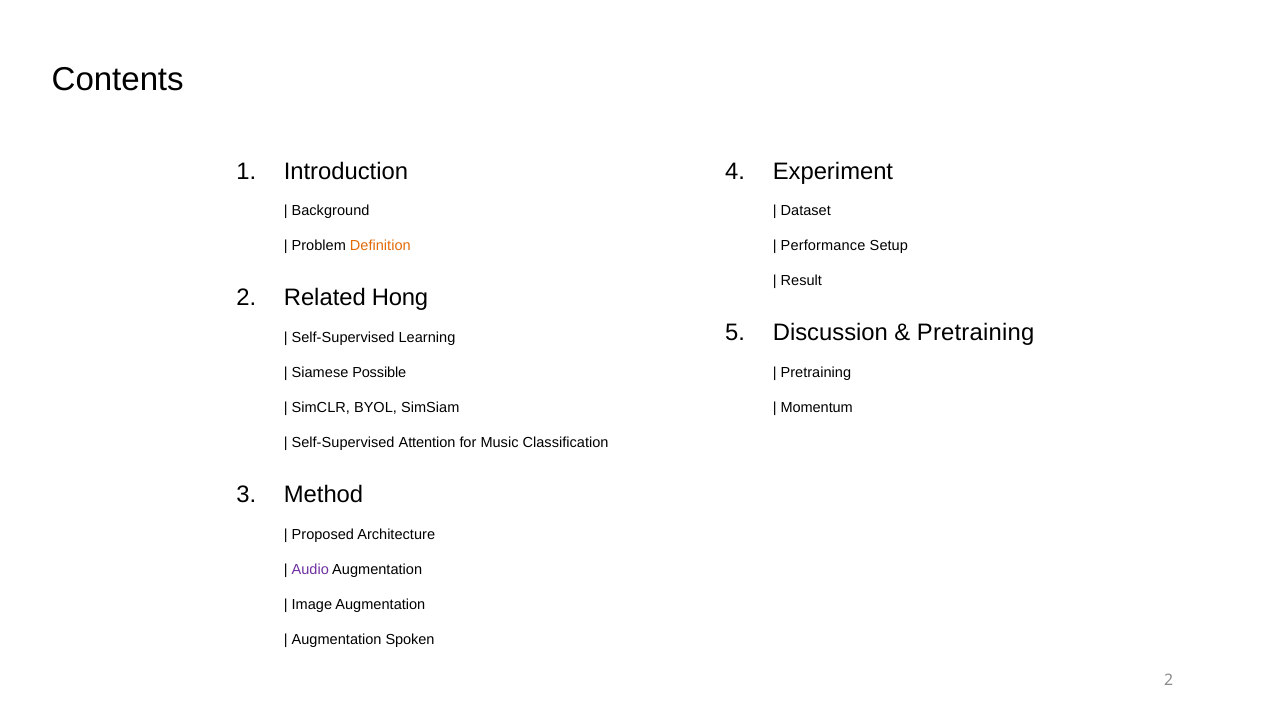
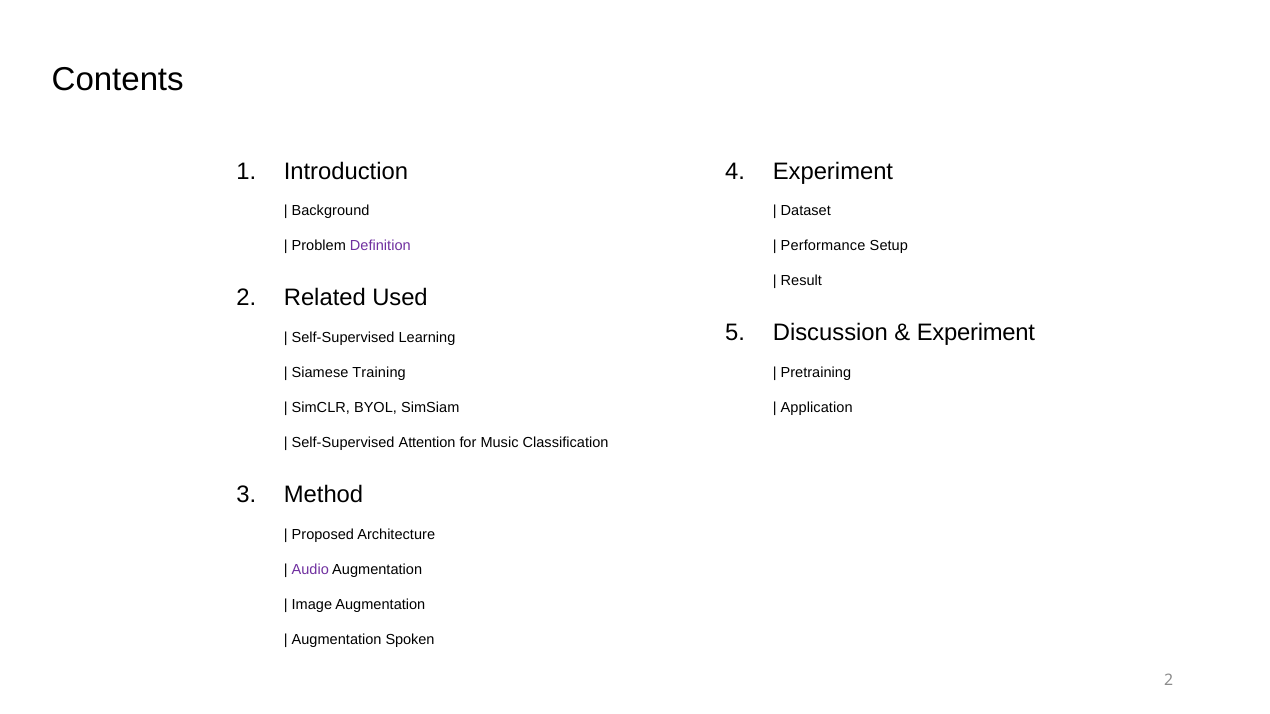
Definition colour: orange -> purple
Hong: Hong -> Used
Pretraining at (976, 333): Pretraining -> Experiment
Possible: Possible -> Training
Momentum: Momentum -> Application
